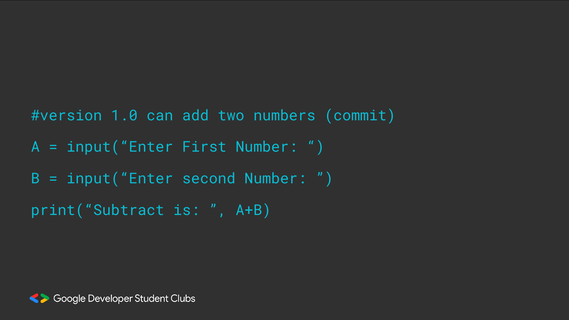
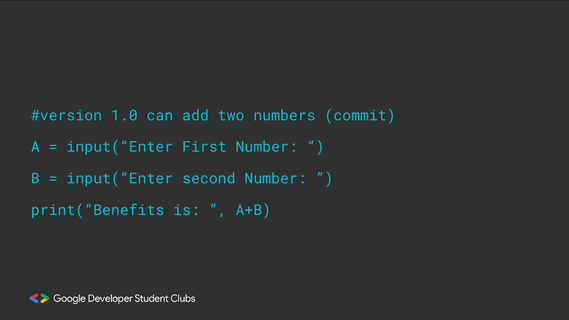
print(“Subtract: print(“Subtract -> print(“Benefits
